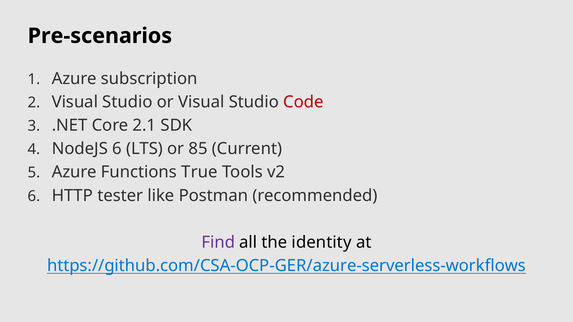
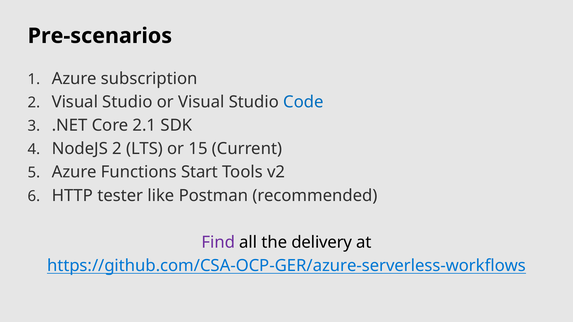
Code colour: red -> blue
NodeJS 6: 6 -> 2
85: 85 -> 15
True: True -> Start
identity: identity -> delivery
